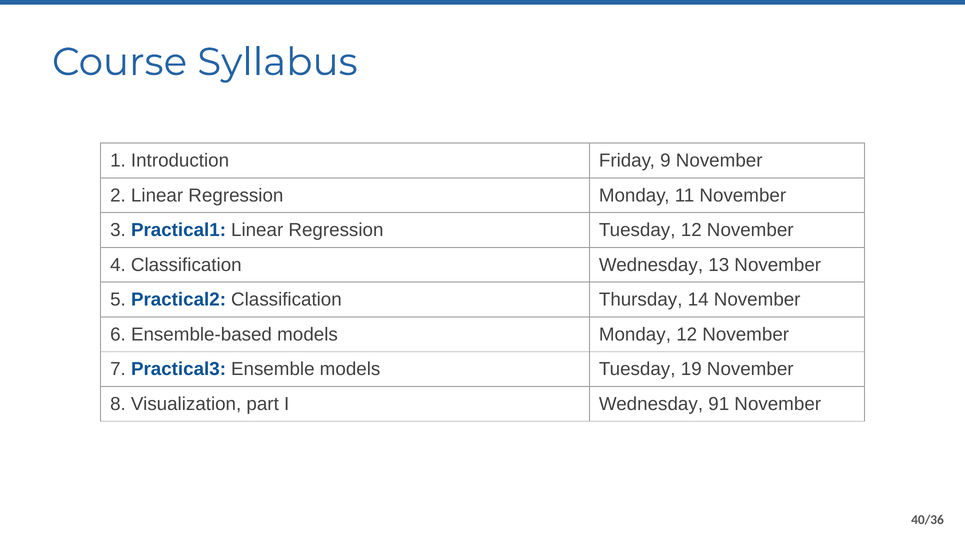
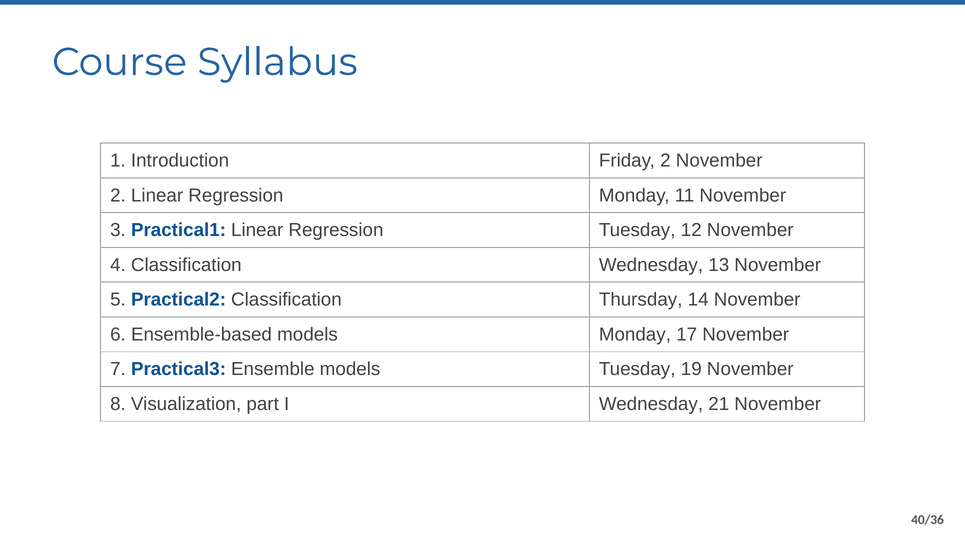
Friday 9: 9 -> 2
Monday 12: 12 -> 17
91: 91 -> 21
